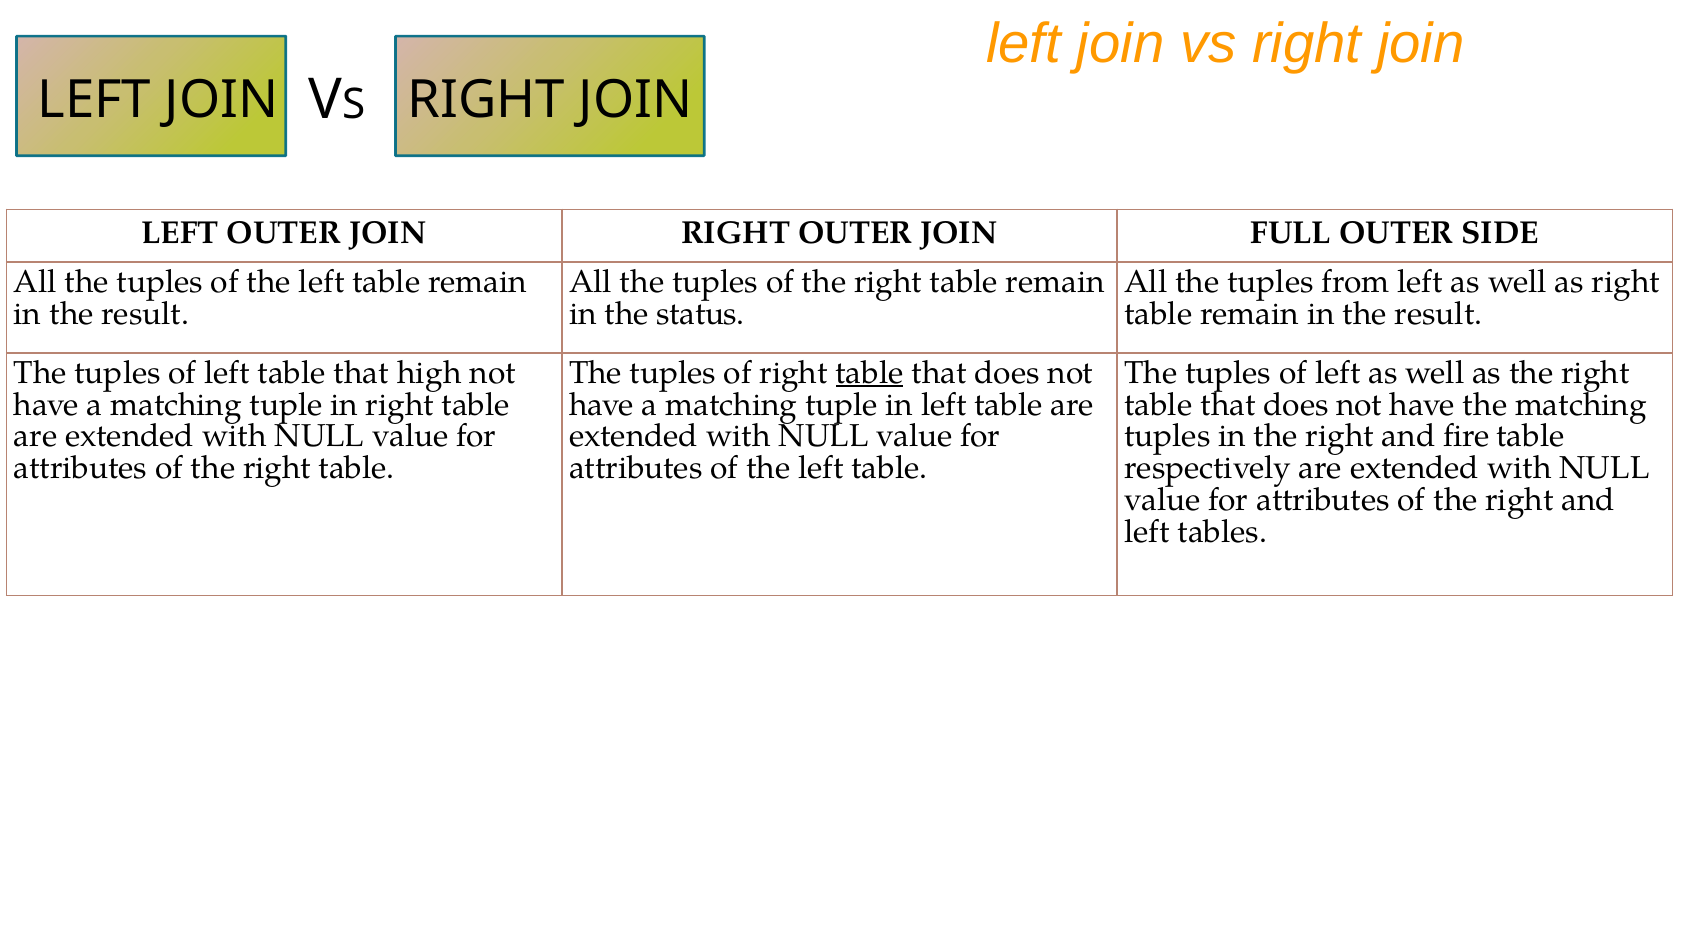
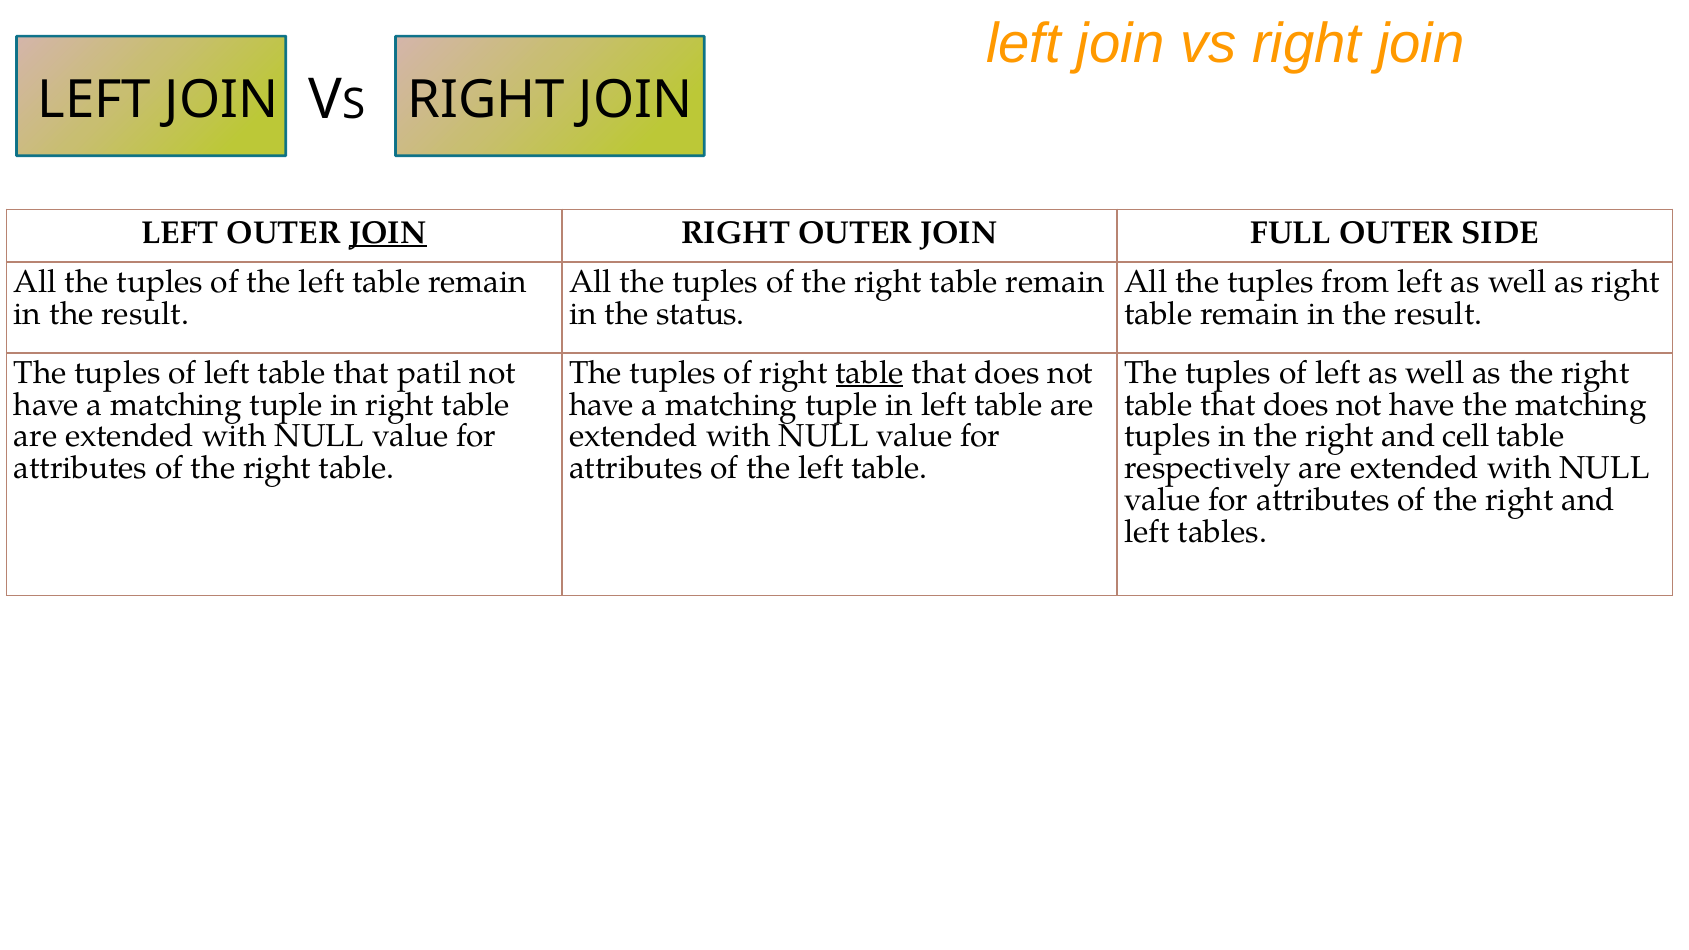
JOIN at (388, 233) underline: none -> present
high: high -> patil
fire: fire -> cell
